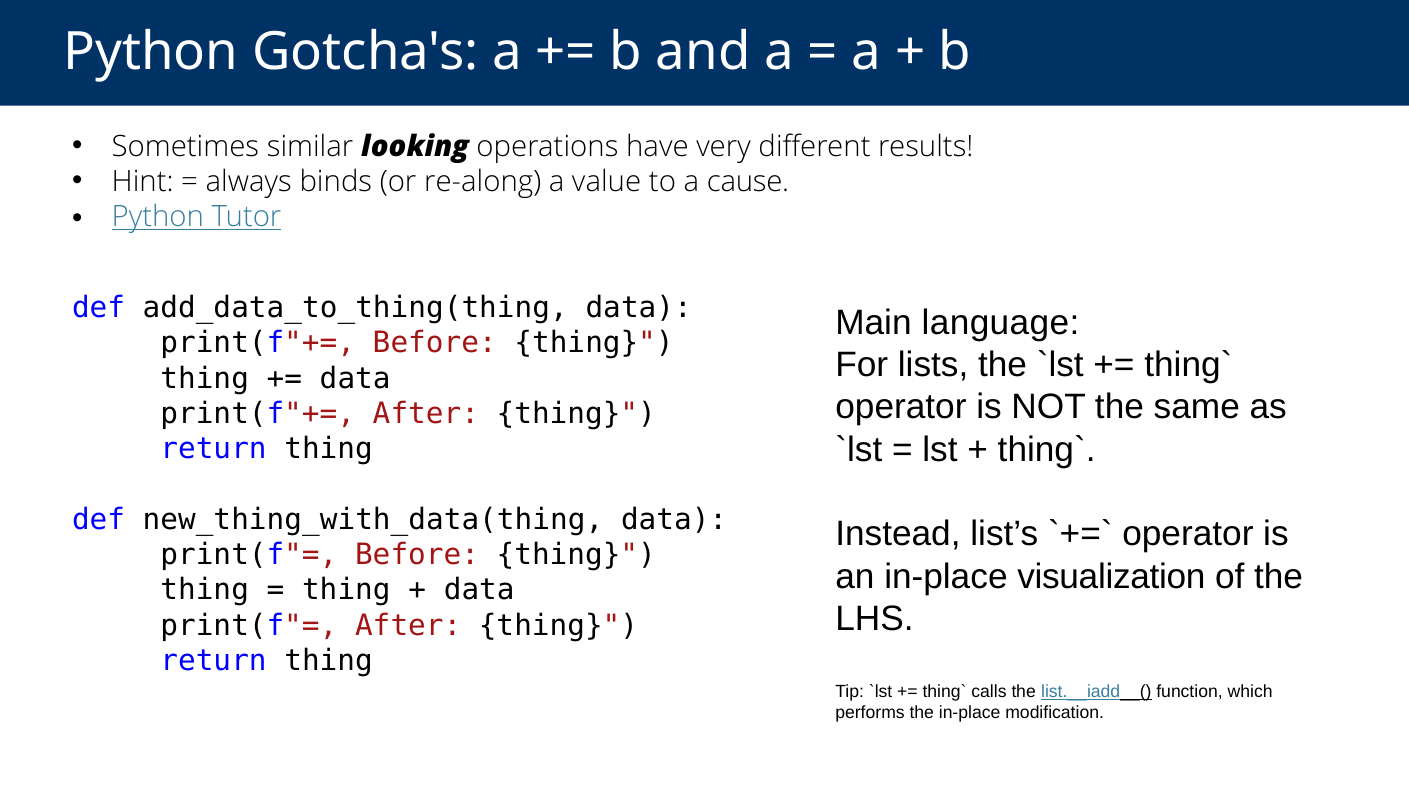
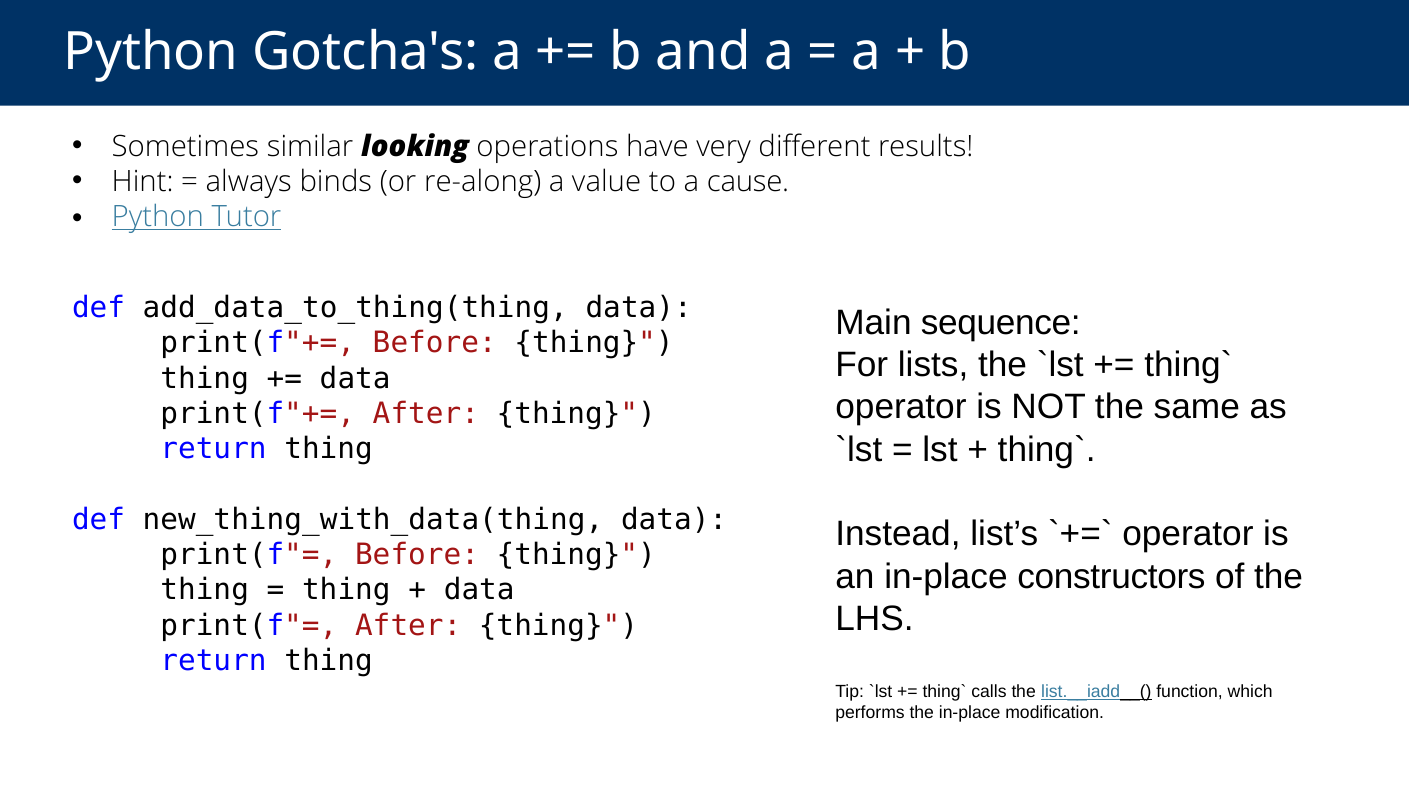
language: language -> sequence
visualization: visualization -> constructors
